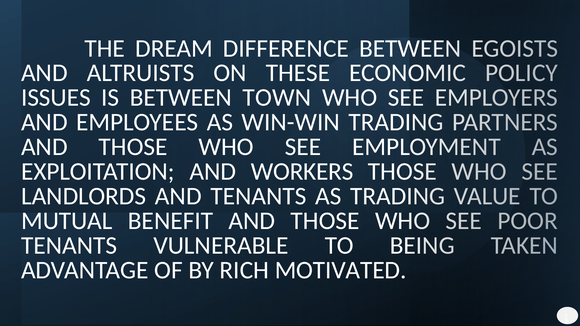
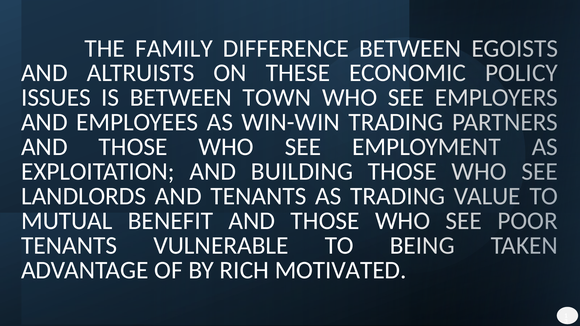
DREAM: DREAM -> FAMILY
WORKERS: WORKERS -> BUILDING
